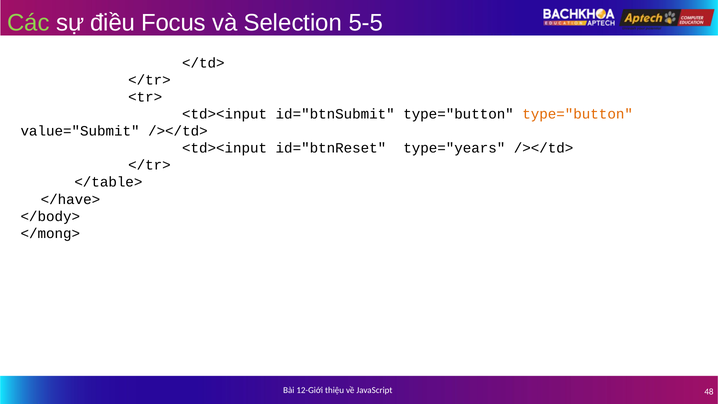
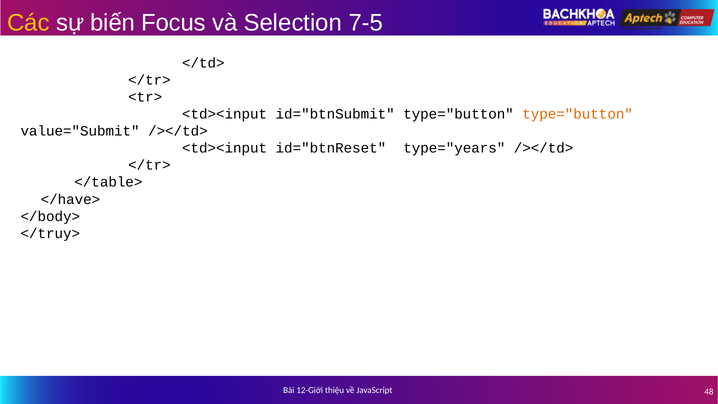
Các colour: light green -> yellow
điều: điều -> biến
5-5: 5-5 -> 7-5
</mong>: </mong> -> </truy>
